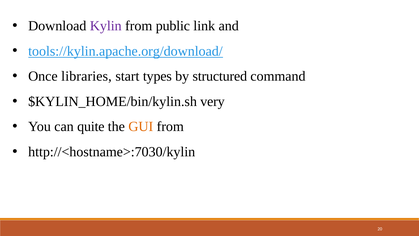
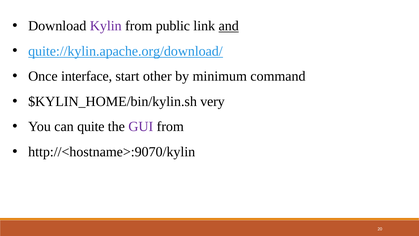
and underline: none -> present
tools://kylin.apache.org/download/: tools://kylin.apache.org/download/ -> quite://kylin.apache.org/download/
libraries: libraries -> interface
types: types -> other
structured: structured -> minimum
GUI colour: orange -> purple
http://<hostname>:7030/kylin: http://<hostname>:7030/kylin -> http://<hostname>:9070/kylin
